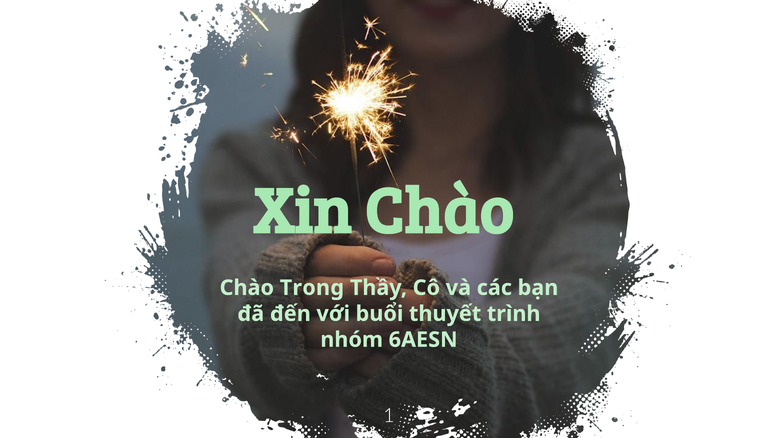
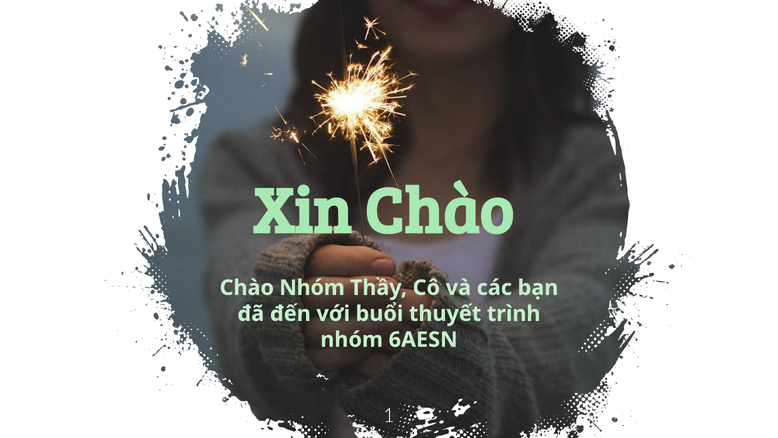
Chào Trong: Trong -> Nhóm
